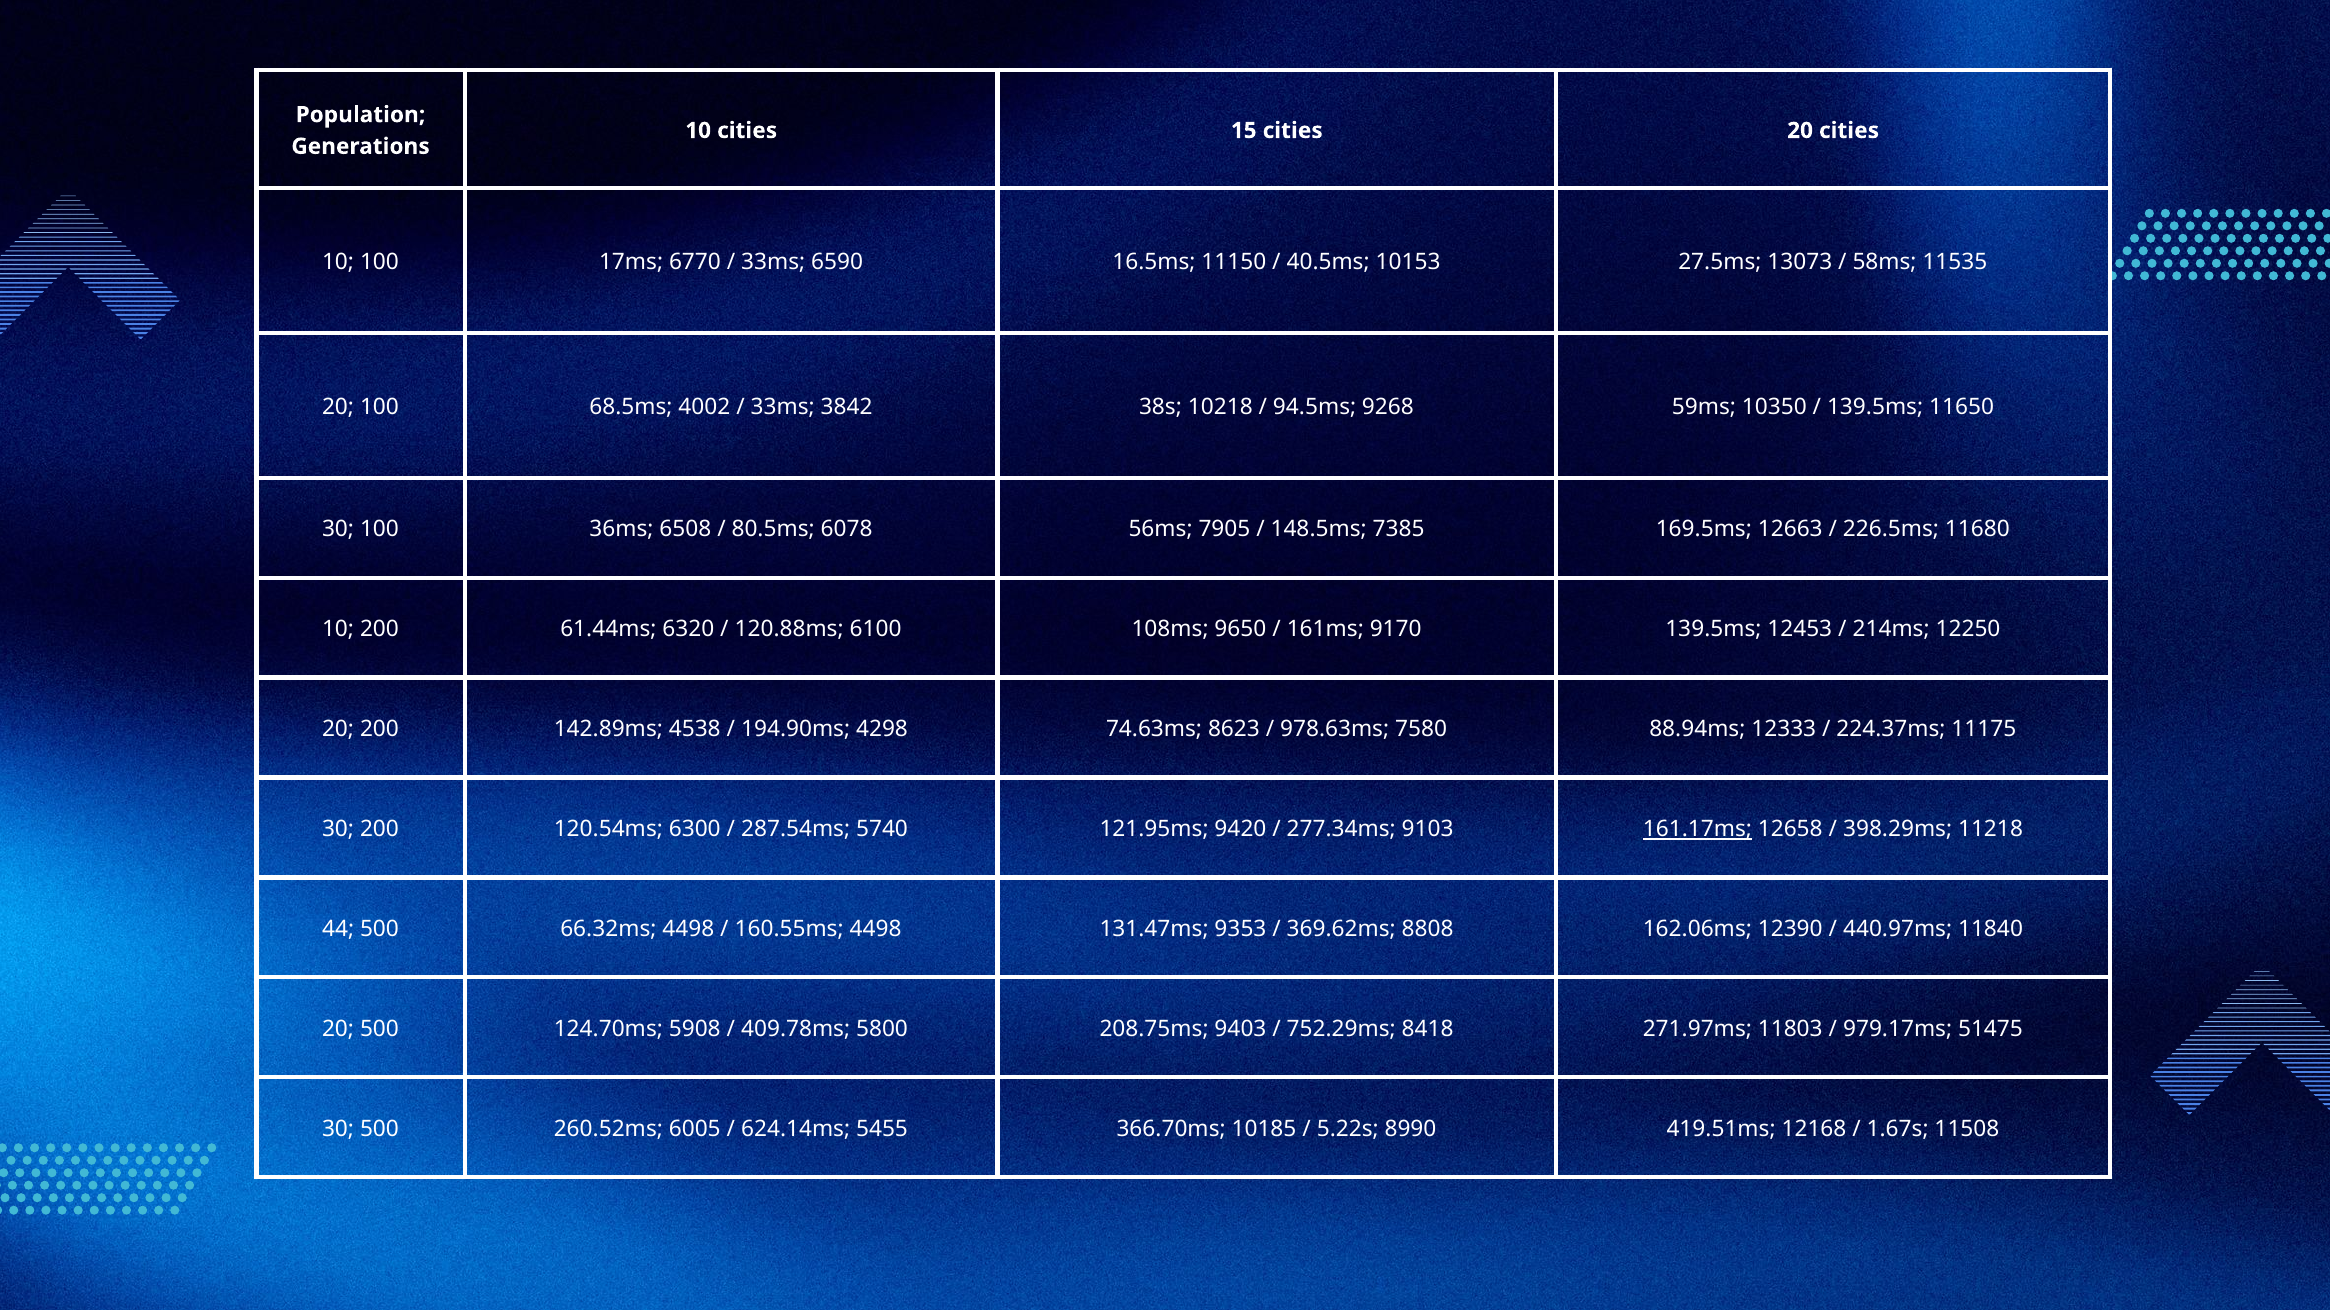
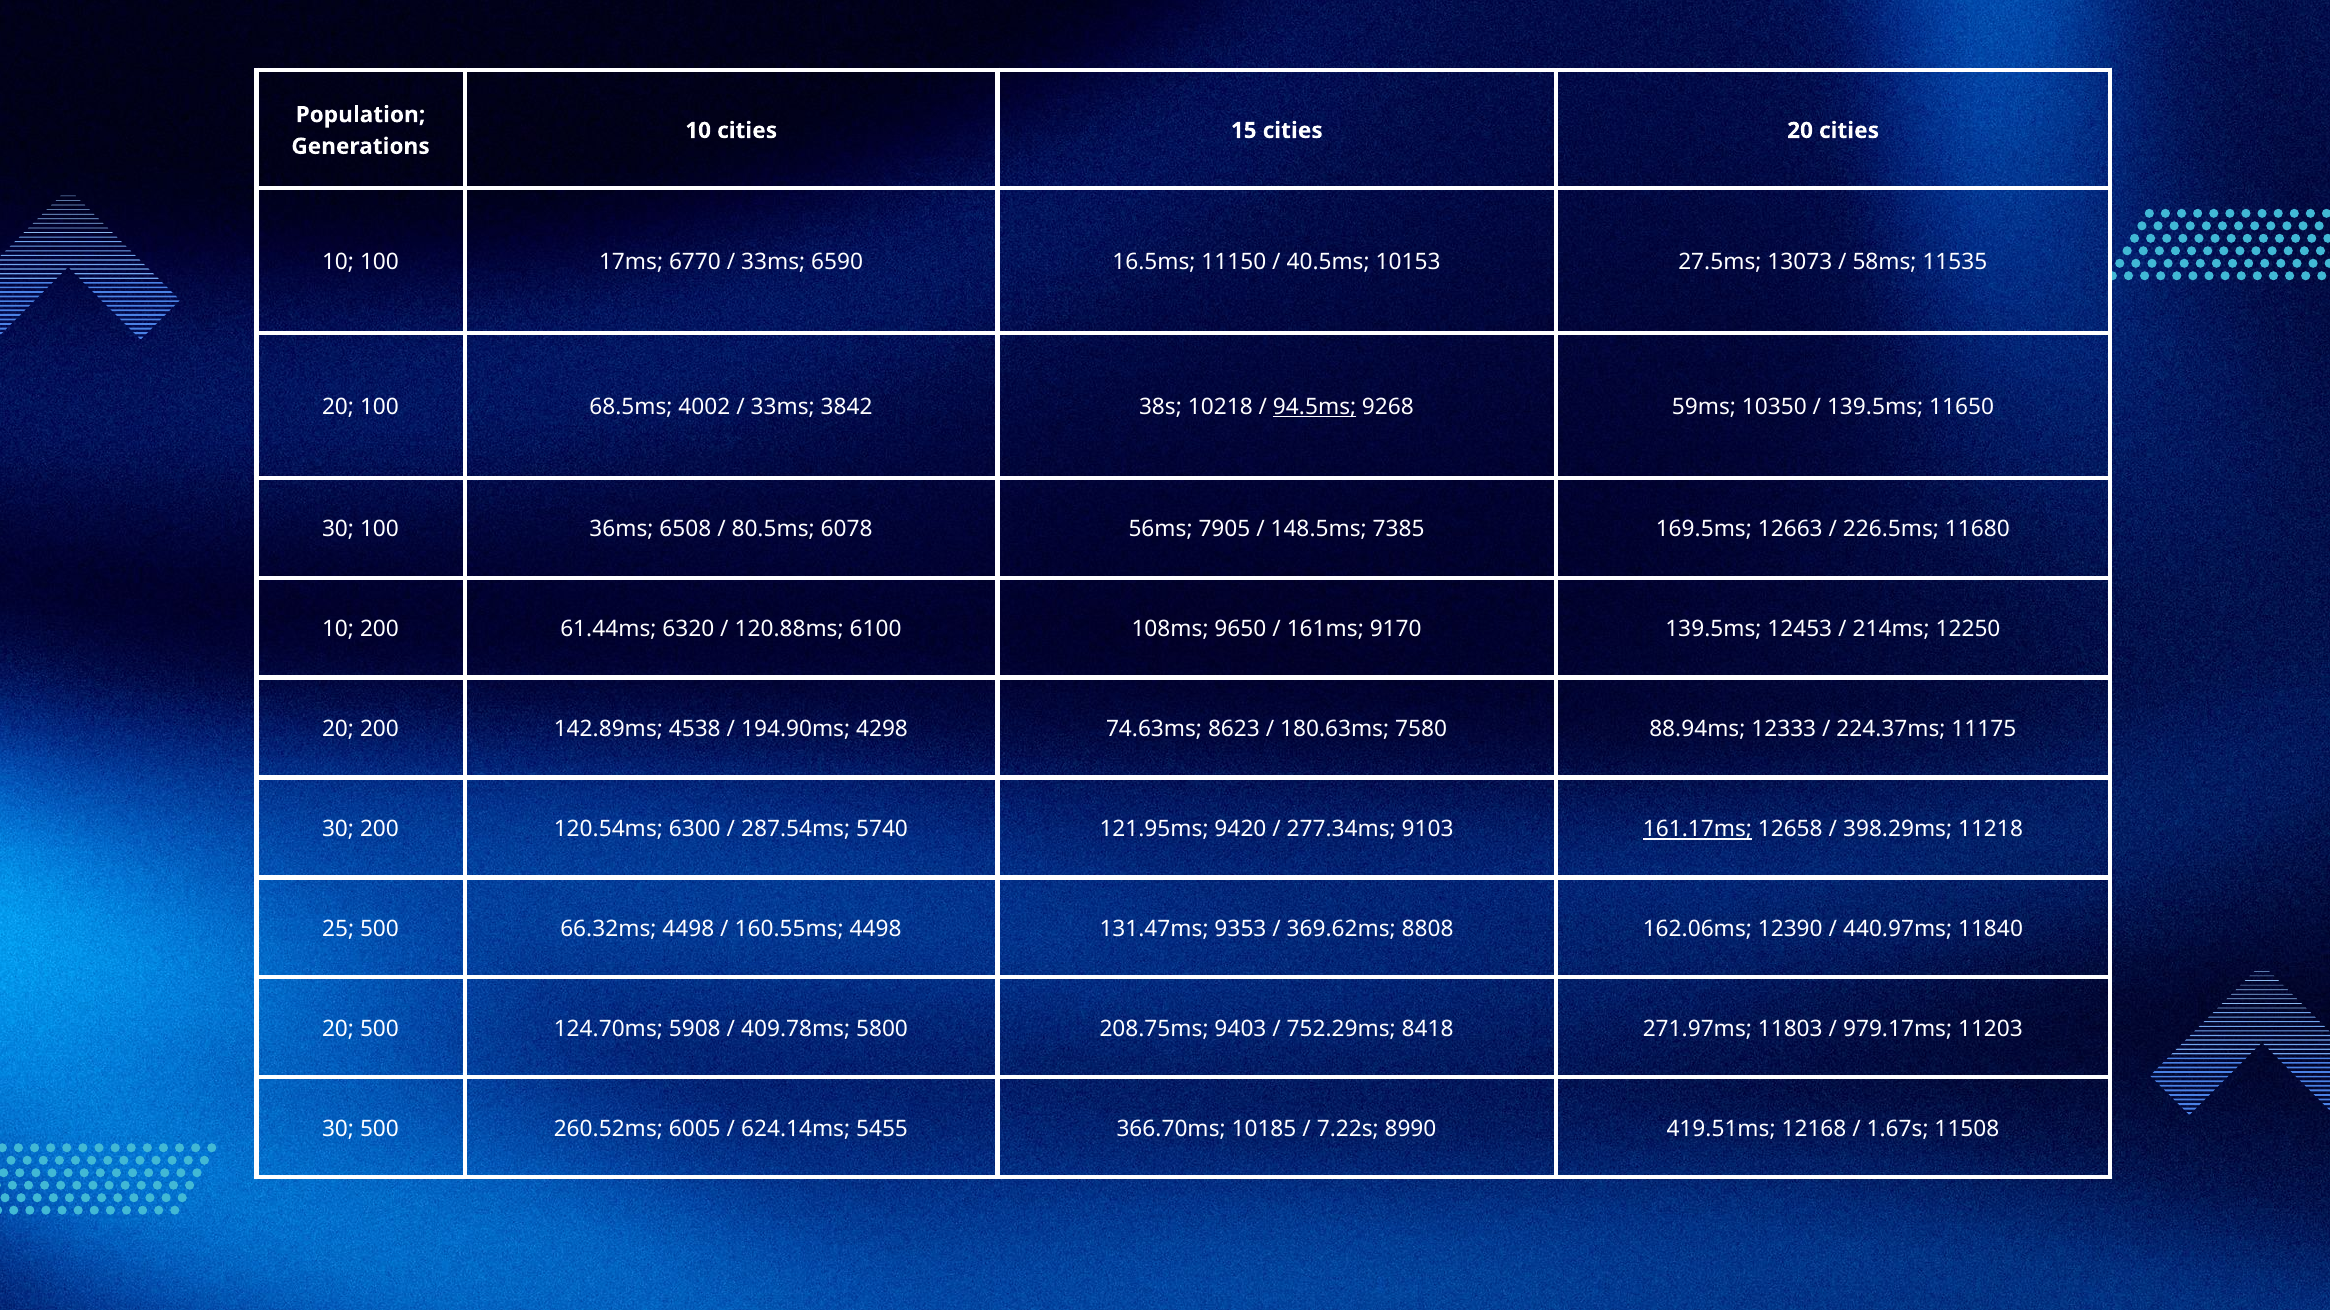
94.5ms underline: none -> present
978.63ms: 978.63ms -> 180.63ms
44: 44 -> 25
51475: 51475 -> 11203
5.22s: 5.22s -> 7.22s
